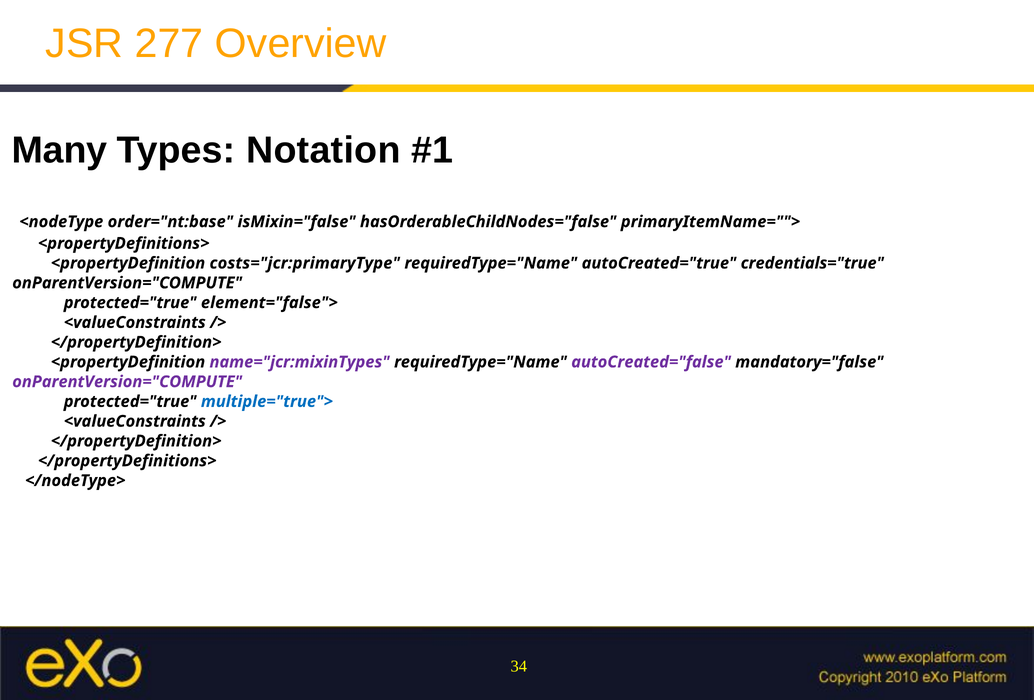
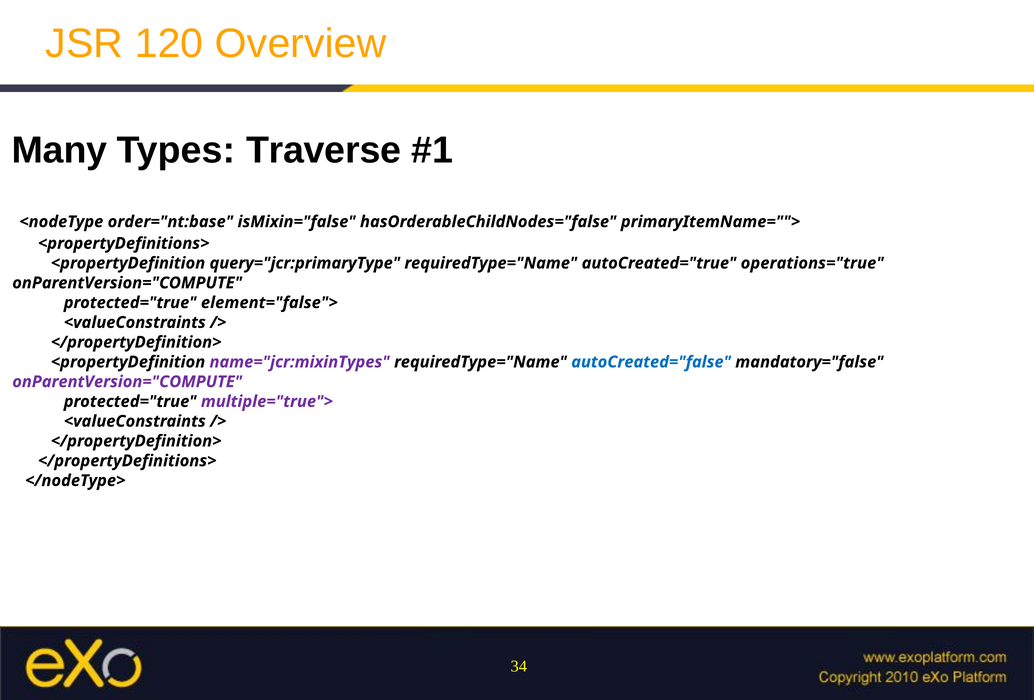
277: 277 -> 120
Notation: Notation -> Traverse
costs="jcr:primaryType: costs="jcr:primaryType -> query="jcr:primaryType
credentials="true: credentials="true -> operations="true
autoCreated="false colour: purple -> blue
multiple="true"> colour: blue -> purple
